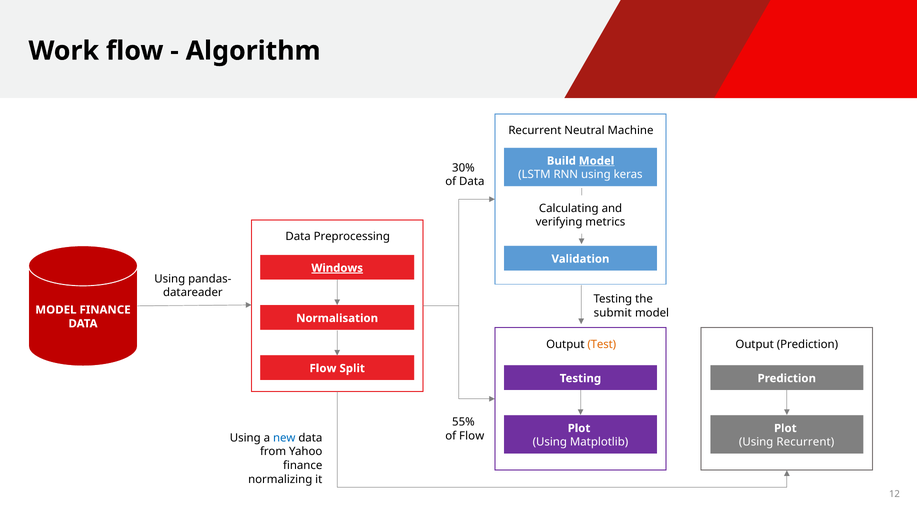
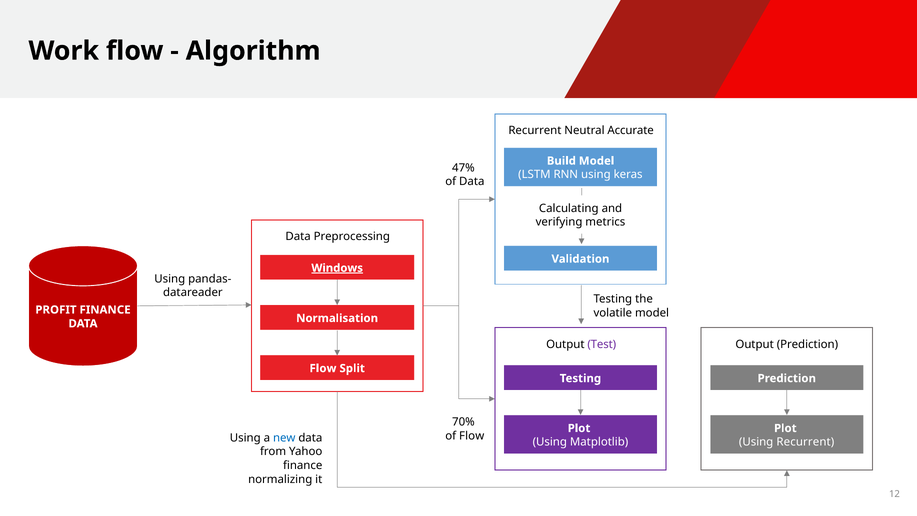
Machine: Machine -> Accurate
Model at (597, 161) underline: present -> none
30%: 30% -> 47%
MODEL at (56, 310): MODEL -> PROFIT
submit: submit -> volatile
Test colour: orange -> purple
55%: 55% -> 70%
